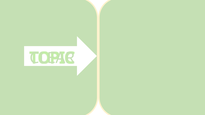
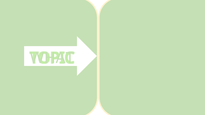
CLEAR: CLEAR -> WHAT
